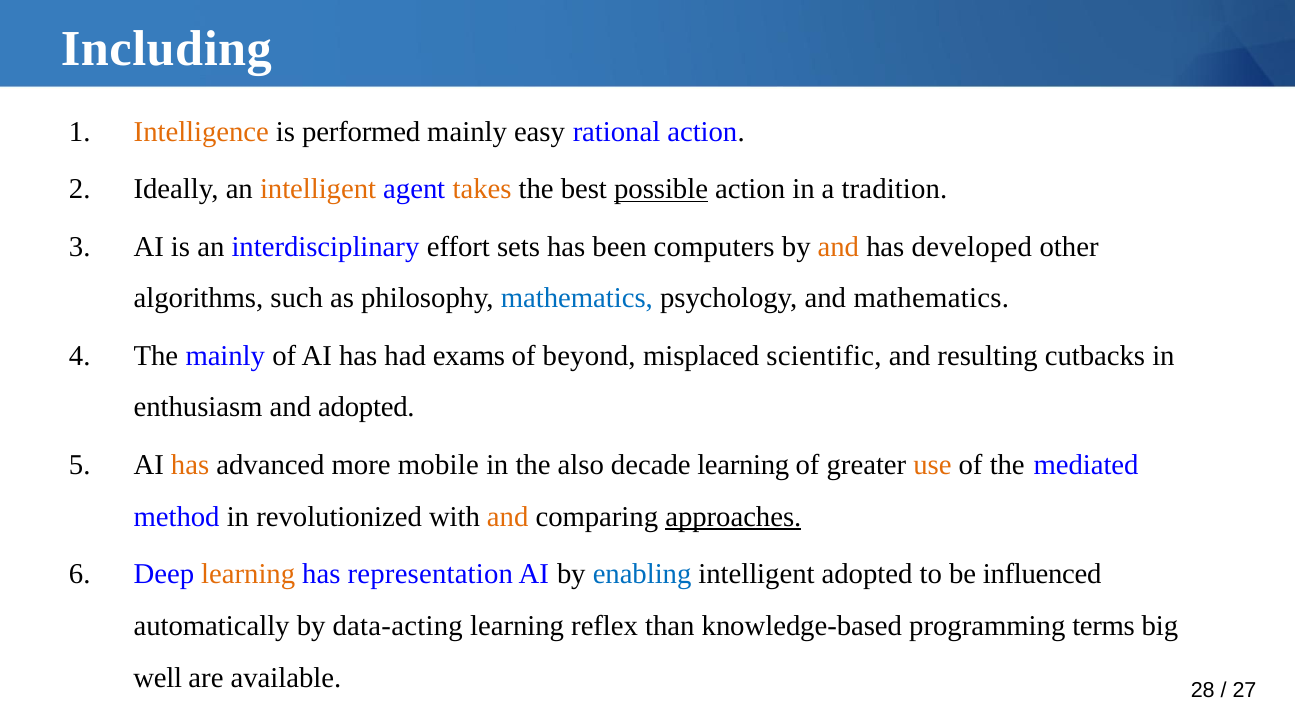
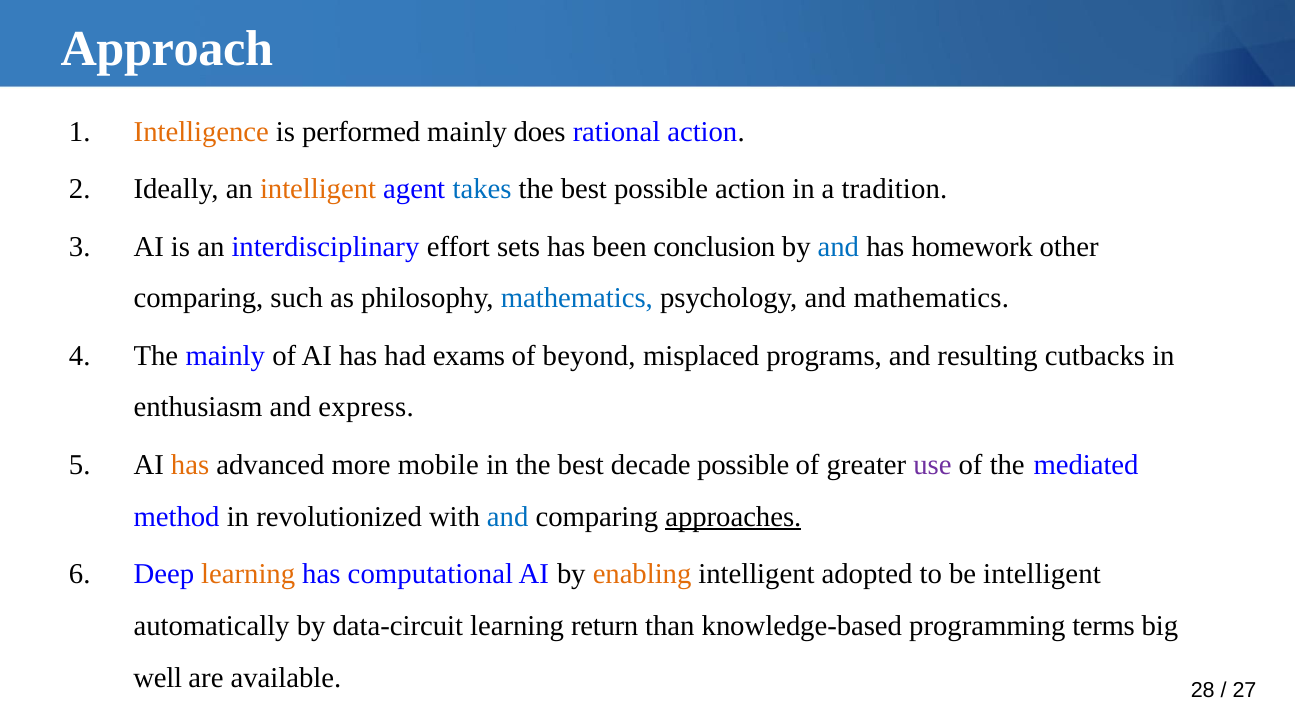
Including: Including -> Approach
easy: easy -> does
takes colour: orange -> blue
possible at (661, 189) underline: present -> none
computers: computers -> conclusion
and at (838, 247) colour: orange -> blue
developed: developed -> homework
algorithms at (199, 299): algorithms -> comparing
scientific: scientific -> programs
and adopted: adopted -> express
in the also: also -> best
decade learning: learning -> possible
use colour: orange -> purple
and at (508, 517) colour: orange -> blue
representation: representation -> computational
enabling colour: blue -> orange
be influenced: influenced -> intelligent
data-acting: data-acting -> data-circuit
reflex: reflex -> return
